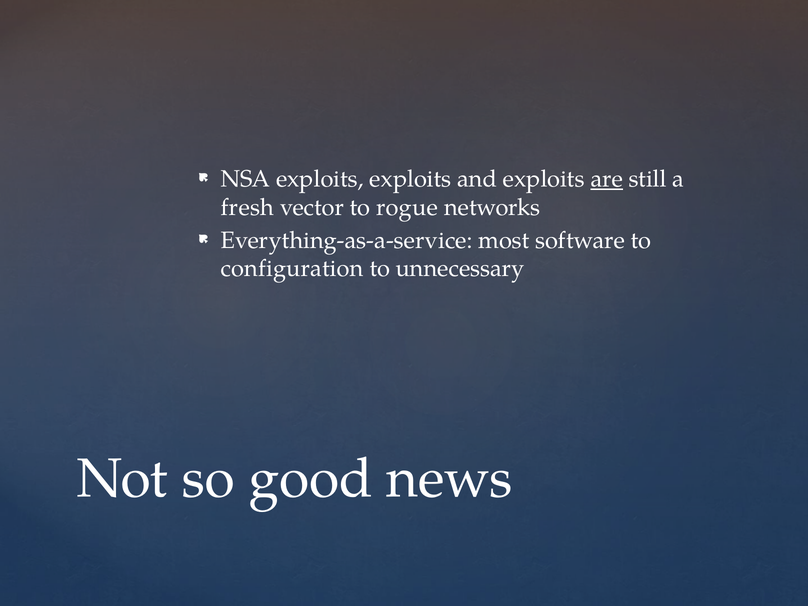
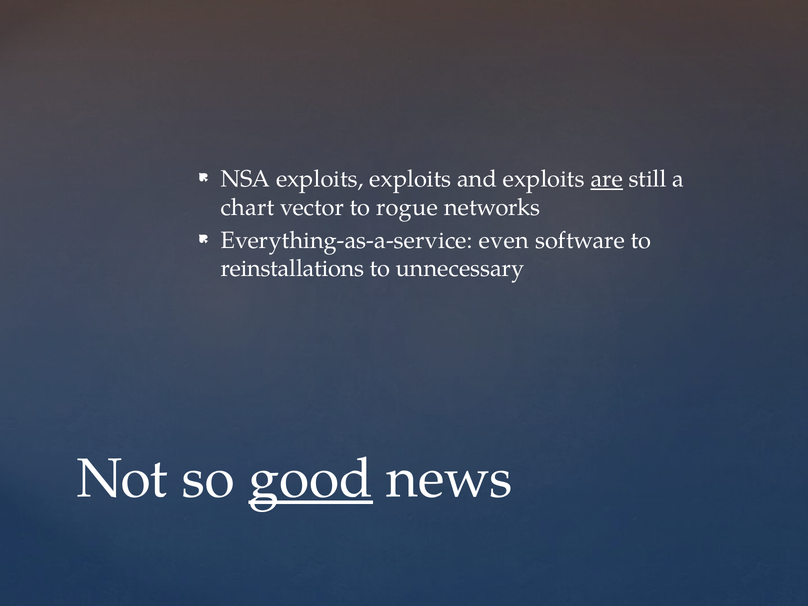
fresh: fresh -> chart
most: most -> even
configuration: configuration -> reinstallations
good underline: none -> present
